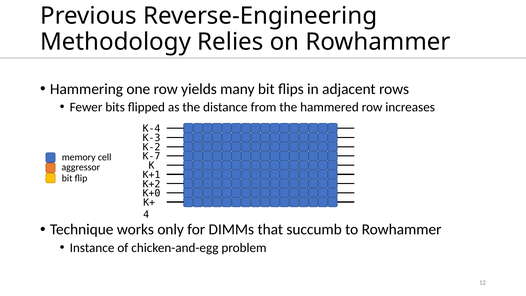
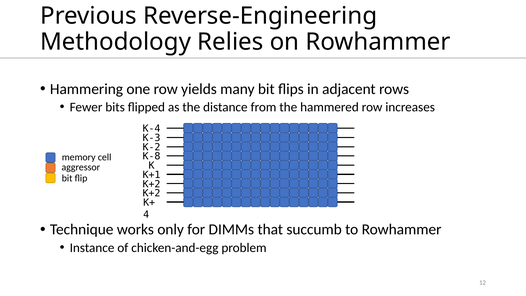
K-7: K-7 -> K-8
K+0 at (152, 193): K+0 -> K+2
